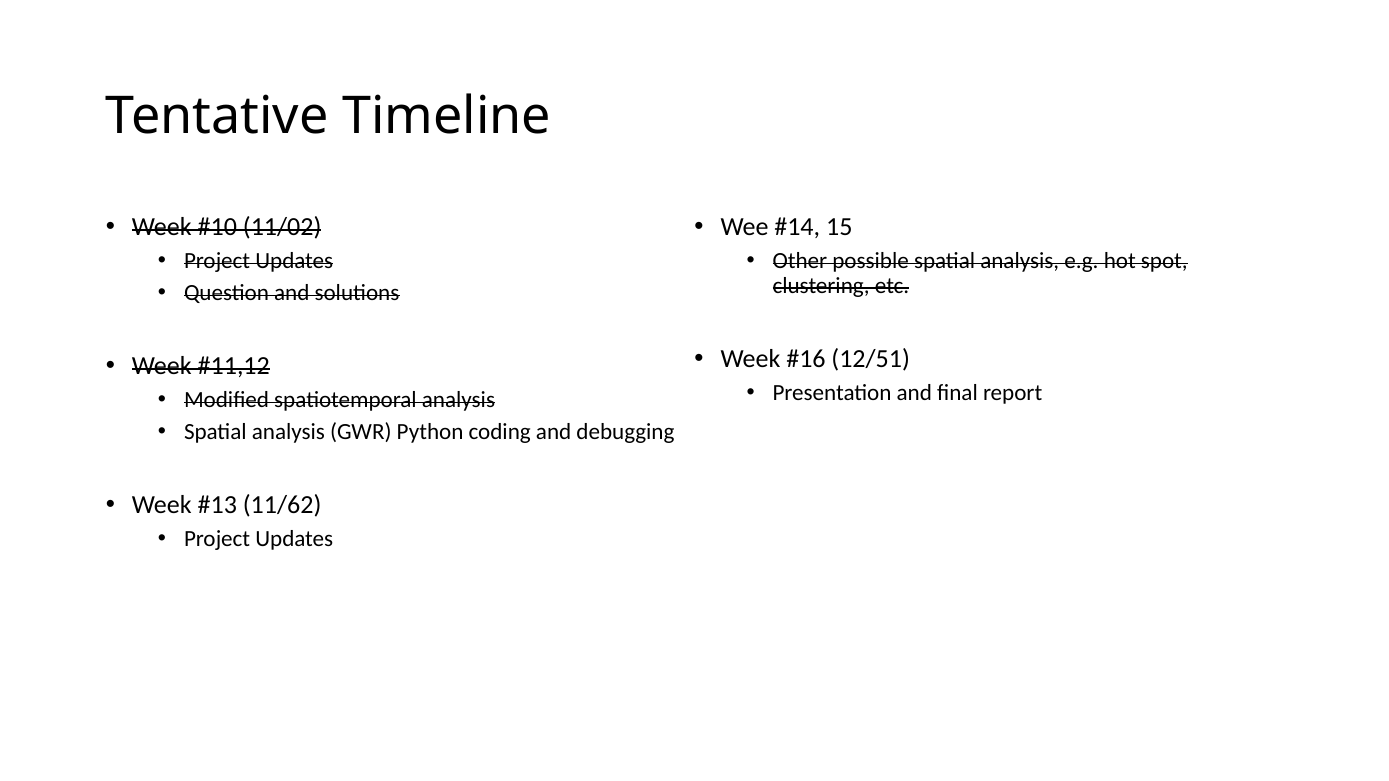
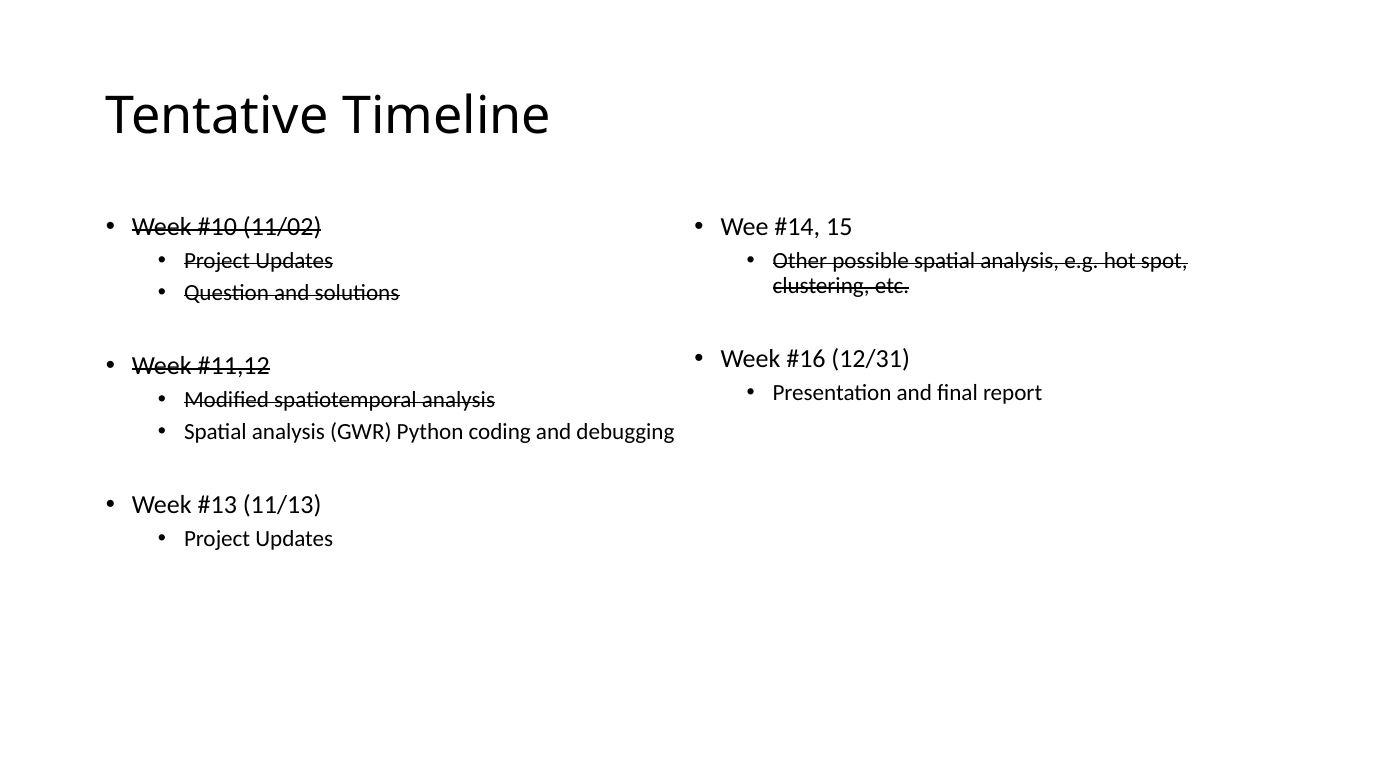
12/51: 12/51 -> 12/31
11/62: 11/62 -> 11/13
